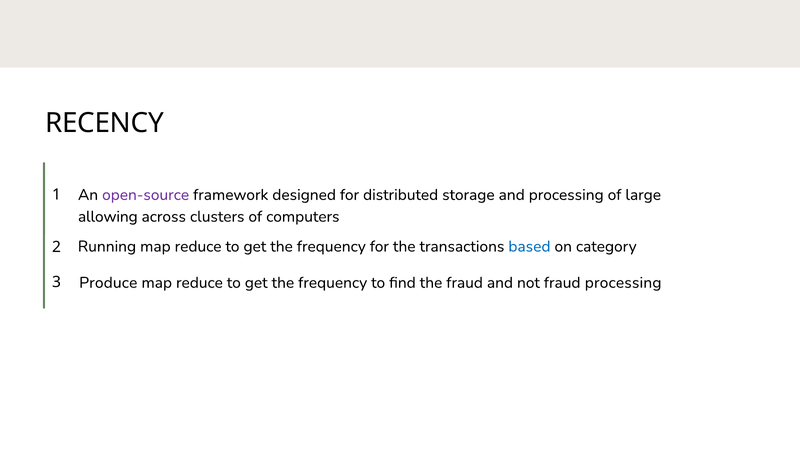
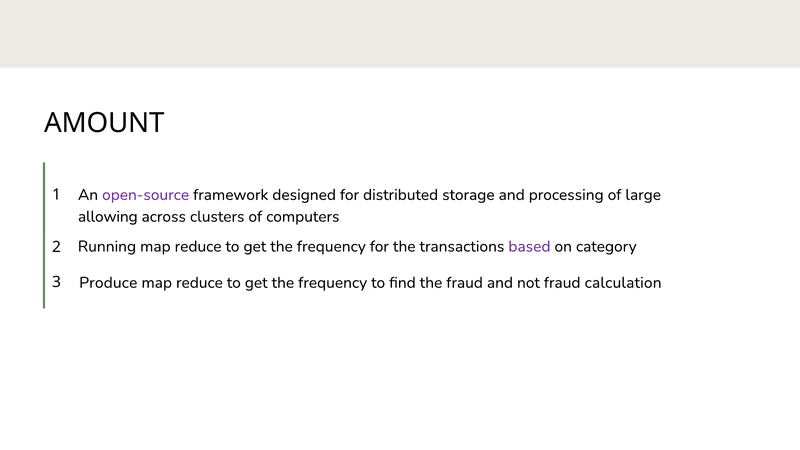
RECENCY: RECENCY -> AMOUNT
based colour: blue -> purple
fraud processing: processing -> calculation
